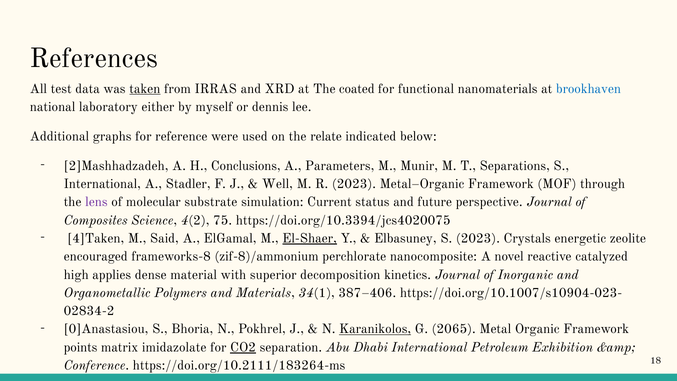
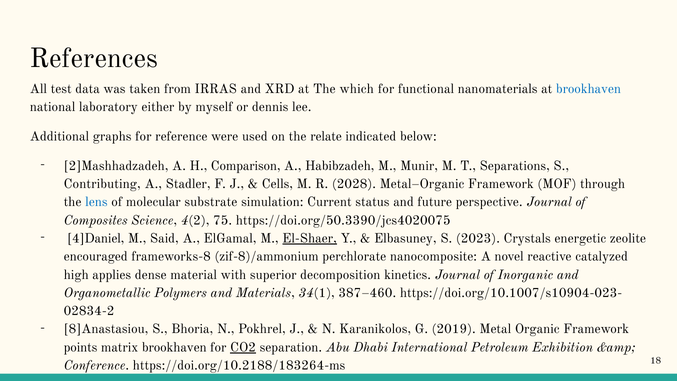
taken underline: present -> none
coated: coated -> which
Conclusions: Conclusions -> Comparison
Parameters: Parameters -> Habibzadeh
International at (102, 184): International -> Contributing
Well: Well -> Cells
R 2023: 2023 -> 2028
lens colour: purple -> blue
https://doi.org/10.3394/jcs4020075: https://doi.org/10.3394/jcs4020075 -> https://doi.org/50.3390/jcs4020075
4]Taken: 4]Taken -> 4]Daniel
387–406: 387–406 -> 387–460
0]Anastasiou: 0]Anastasiou -> 8]Anastasiou
Karanikolos underline: present -> none
2065: 2065 -> 2019
matrix imidazolate: imidazolate -> brookhaven
https://doi.org/10.2111/183264-ms: https://doi.org/10.2111/183264-ms -> https://doi.org/10.2188/183264-ms
